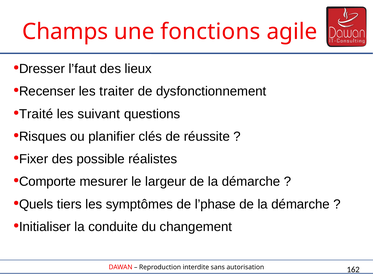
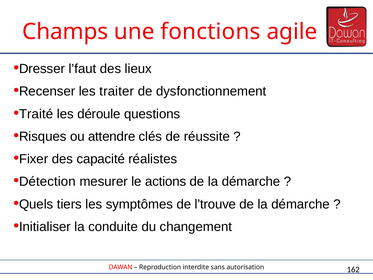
suivant: suivant -> déroule
planifier: planifier -> attendre
possible: possible -> capacité
Comporte: Comporte -> Détection
largeur: largeur -> actions
l’phase: l’phase -> l’trouve
